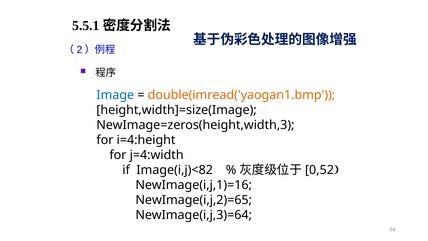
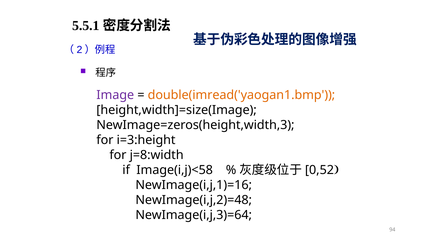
Image colour: blue -> purple
i=4:height: i=4:height -> i=3:height
j=4:width: j=4:width -> j=8:width
Image(i,j)<82: Image(i,j)<82 -> Image(i,j)<58
NewImage(i,j,2)=65: NewImage(i,j,2)=65 -> NewImage(i,j,2)=48
